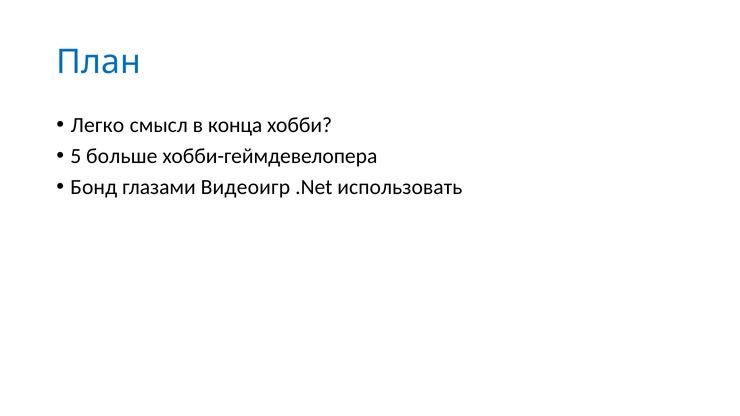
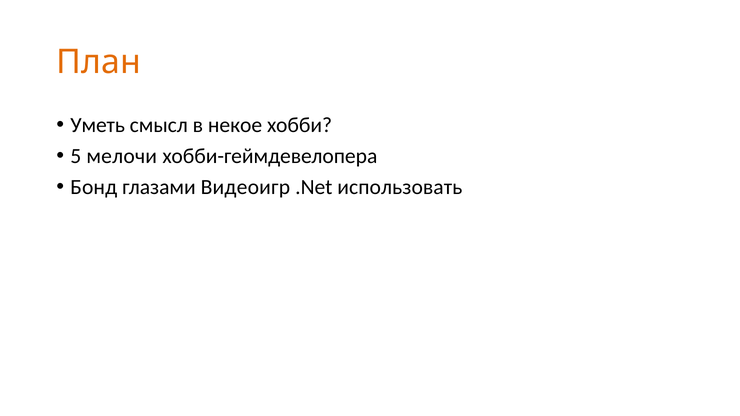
План colour: blue -> orange
Легко: Легко -> Уметь
конца: конца -> некое
больше: больше -> мелочи
